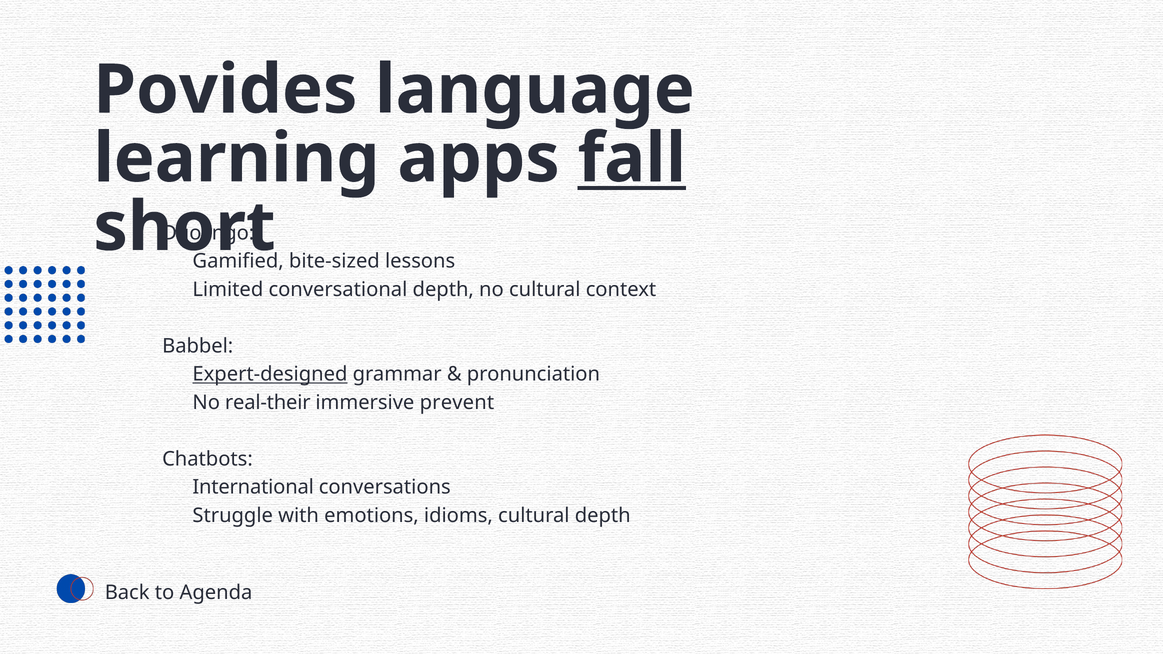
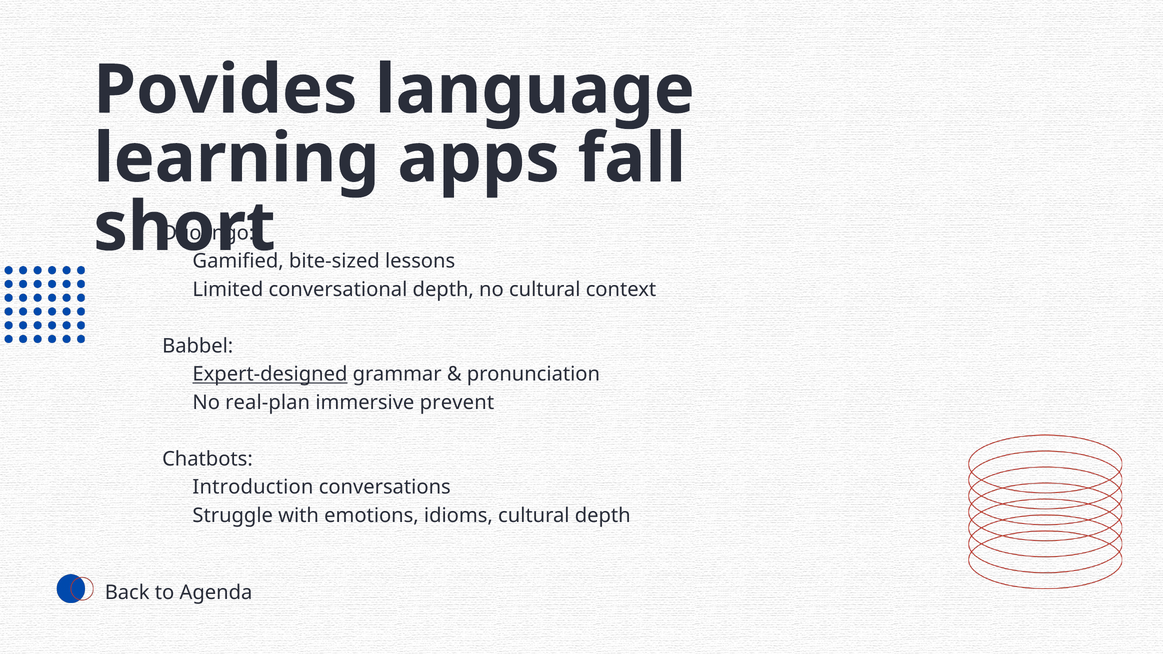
fall underline: present -> none
real-their: real-their -> real-plan
International: International -> Introduction
